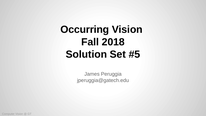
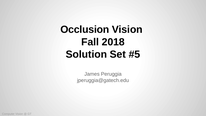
Occurring: Occurring -> Occlusion
